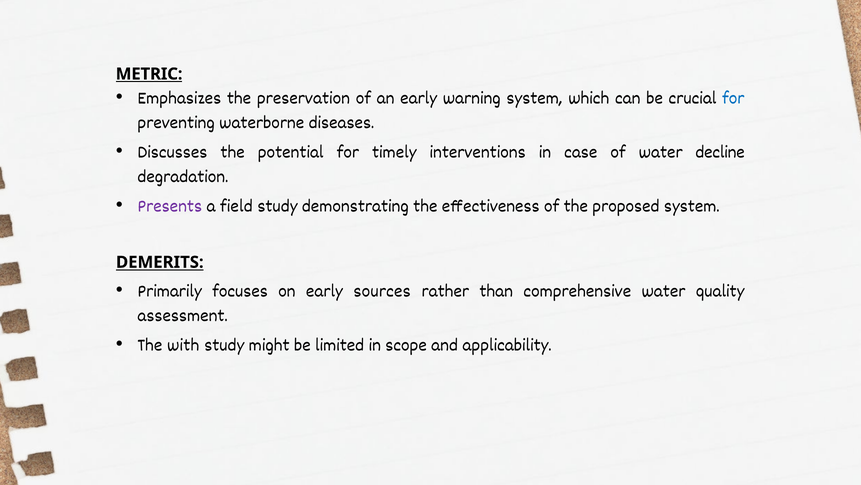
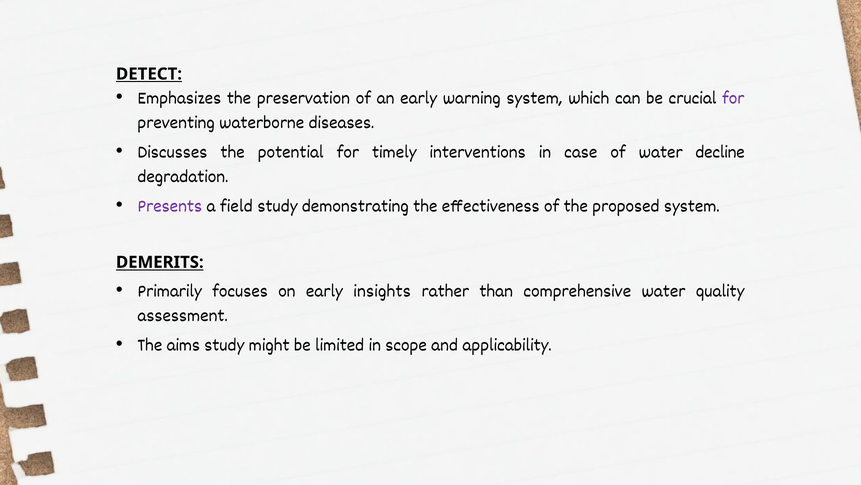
METRIC: METRIC -> DETECT
for at (733, 97) colour: blue -> purple
sources: sources -> insights
with: with -> aims
